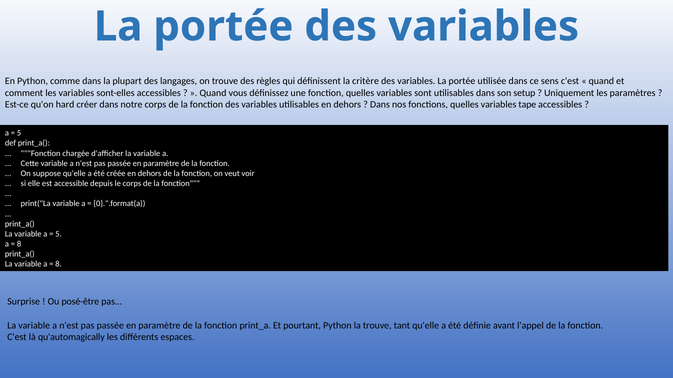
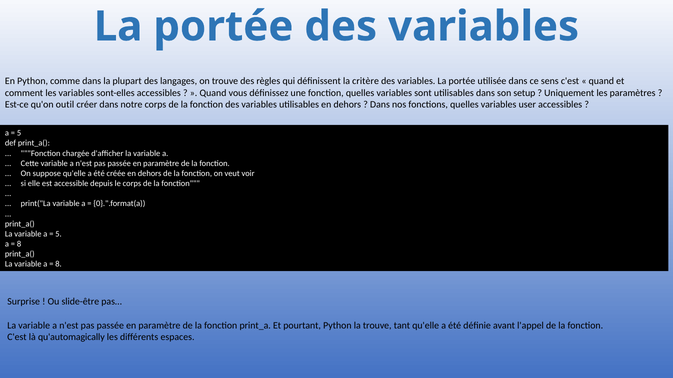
hard: hard -> outil
tape: tape -> user
posé-être: posé-être -> slide-être
